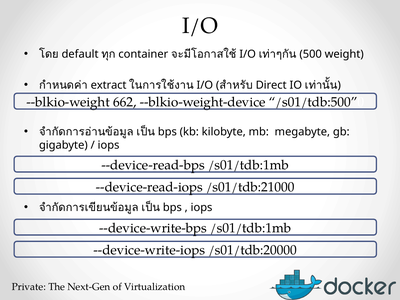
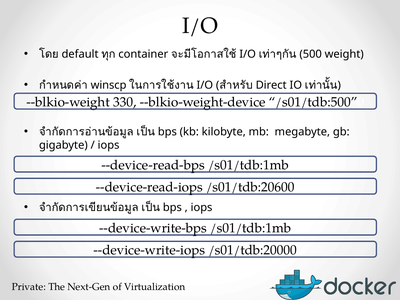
extract: extract -> winscp
662: 662 -> 330
/s01/tdb:21000: /s01/tdb:21000 -> /s01/tdb:20600
